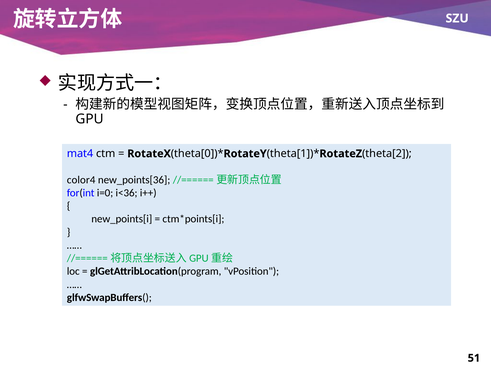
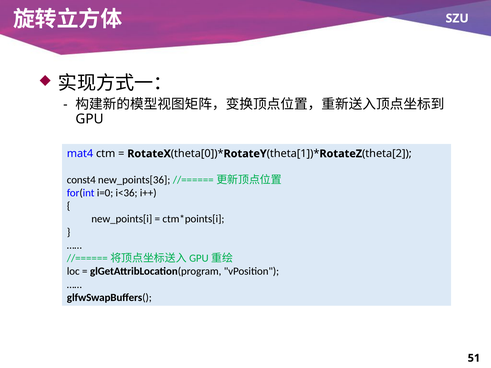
color4: color4 -> const4
